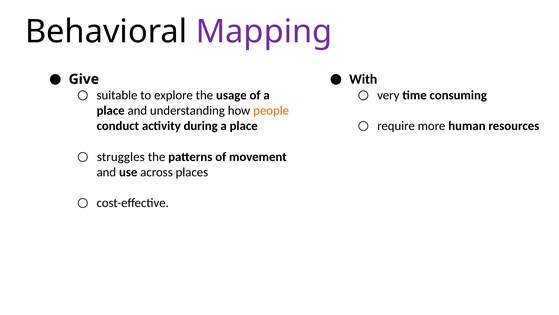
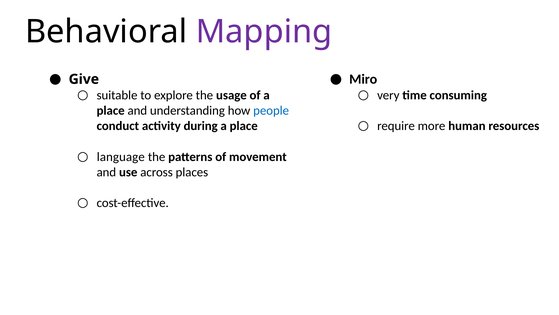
With: With -> Miro
people colour: orange -> blue
struggles: struggles -> language
